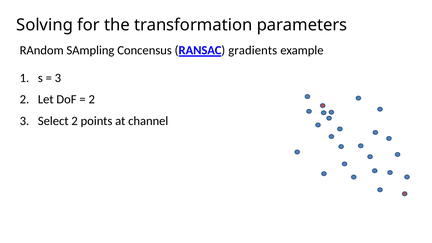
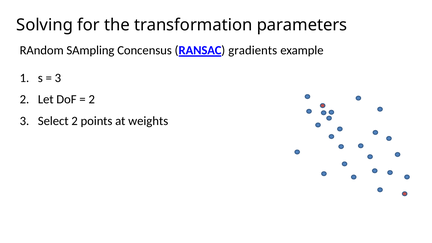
channel: channel -> weights
